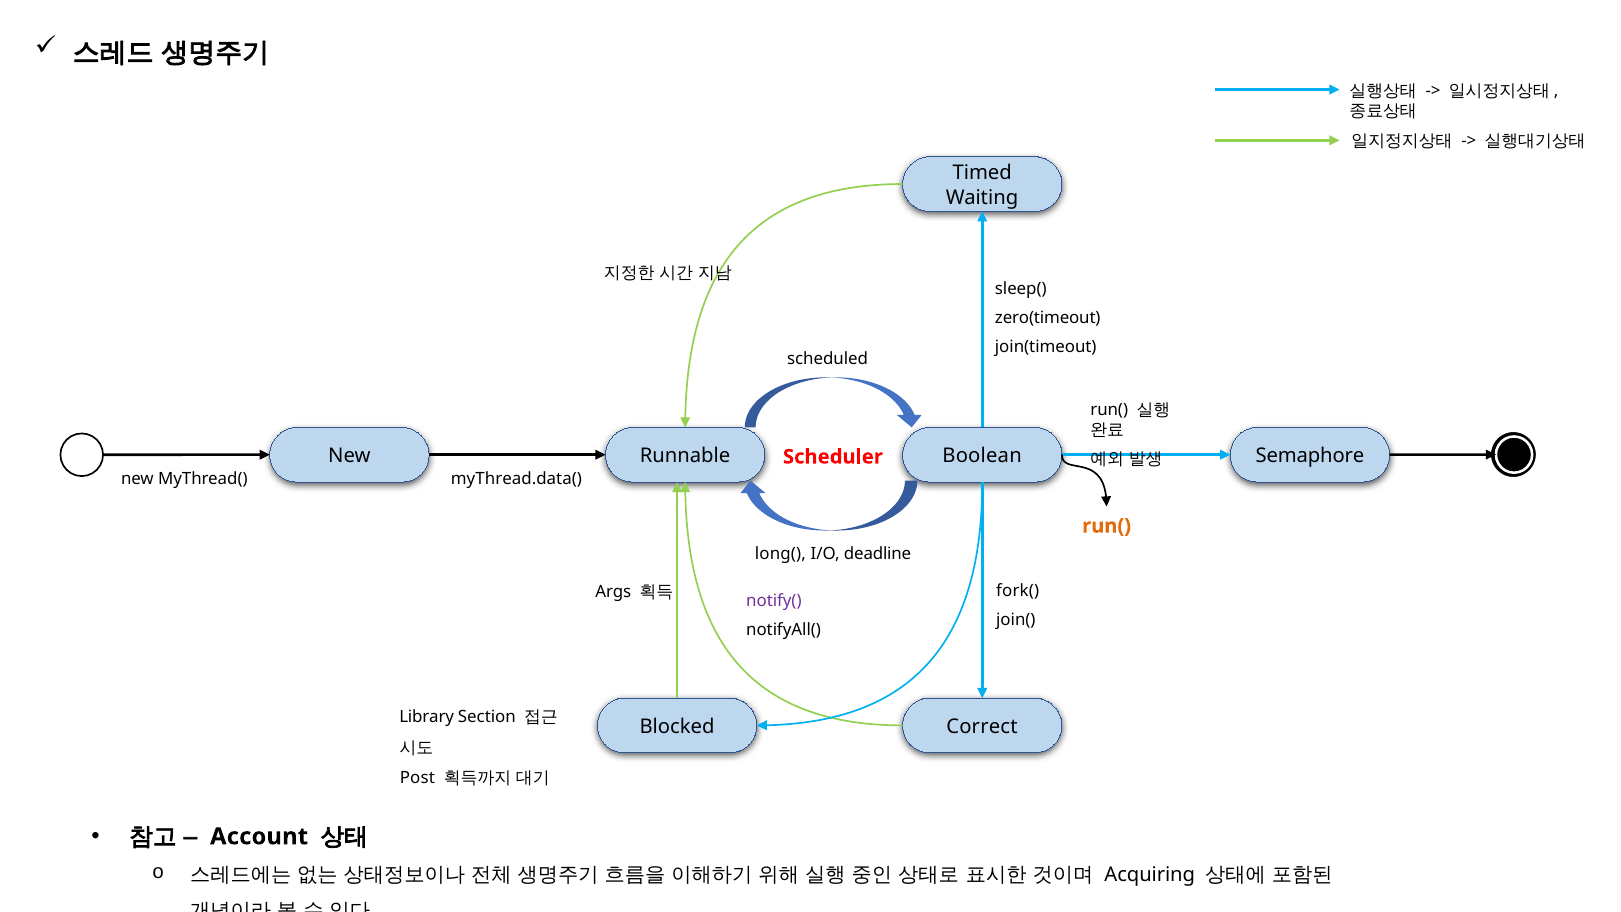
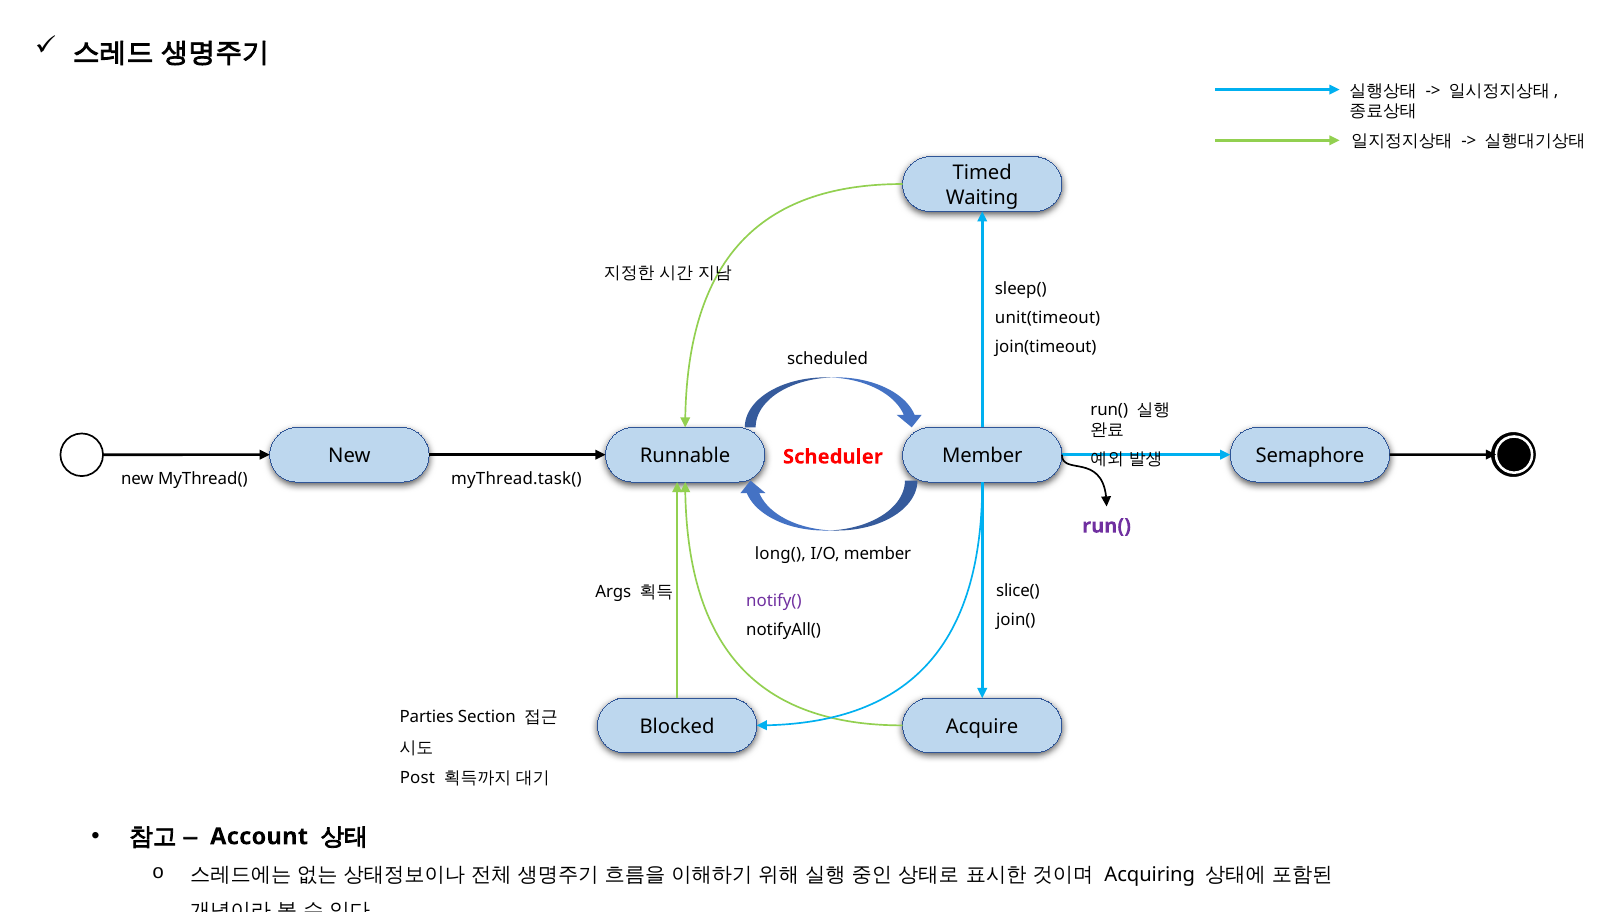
zero(timeout: zero(timeout -> unit(timeout
Runnable Boolean: Boolean -> Member
myThread.data(: myThread.data( -> myThread.task(
run( at (1107, 526) colour: orange -> purple
I/O deadline: deadline -> member
fork(: fork( -> slice(
Library: Library -> Parties
Correct: Correct -> Acquire
